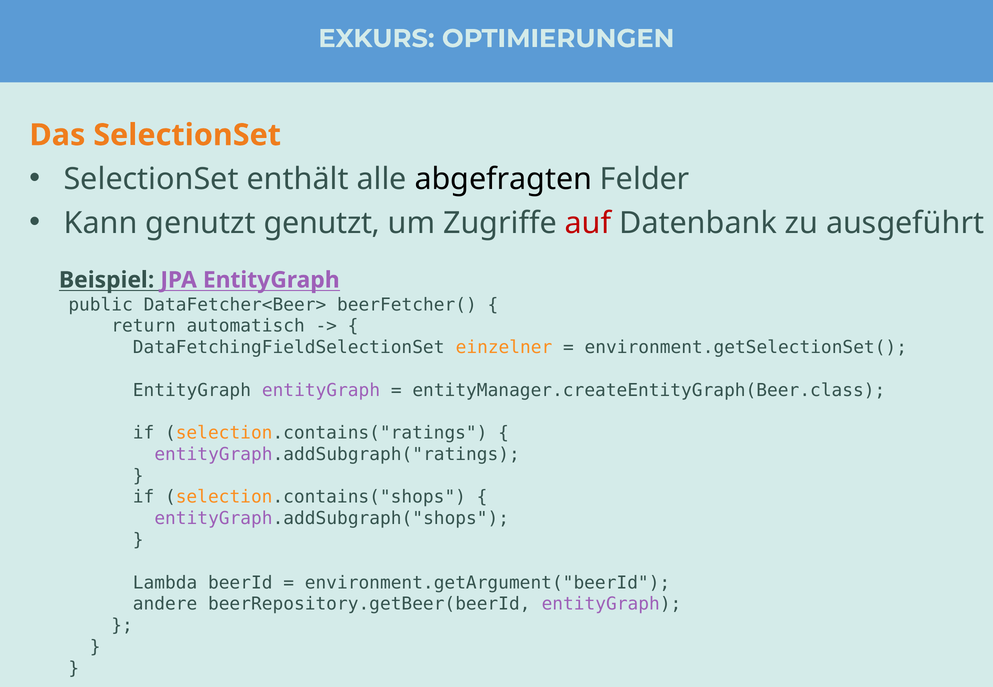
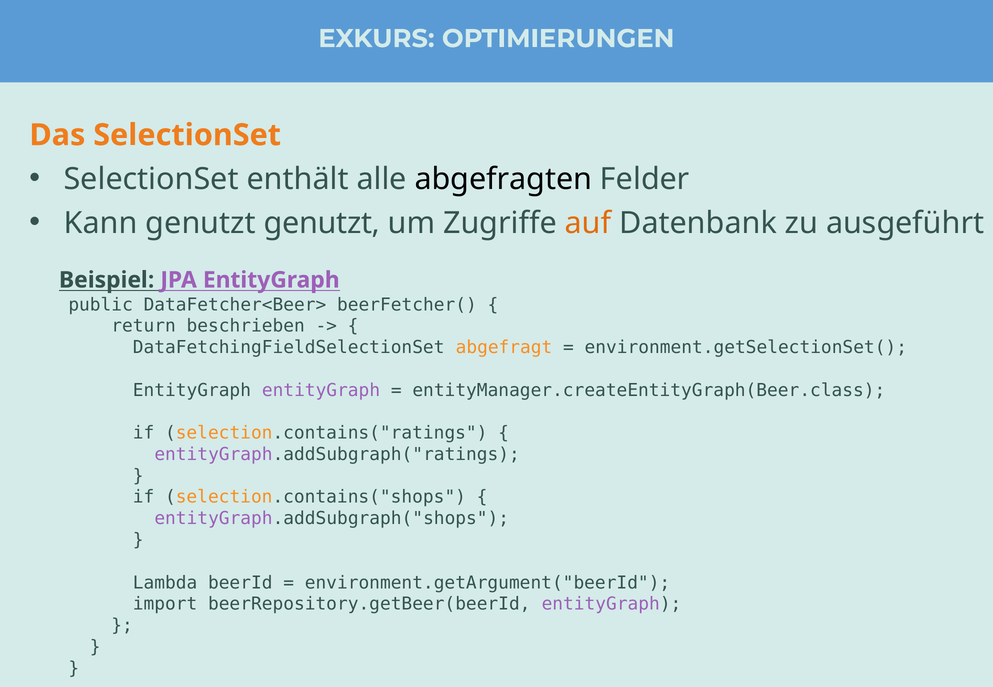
auf colour: red -> orange
automatisch: automatisch -> beschrieben
einzelner: einzelner -> abgefragt
andere: andere -> import
